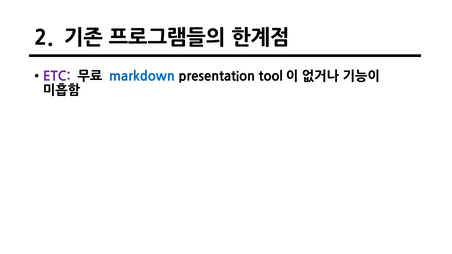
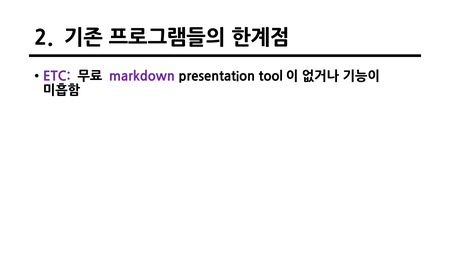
markdown colour: blue -> purple
